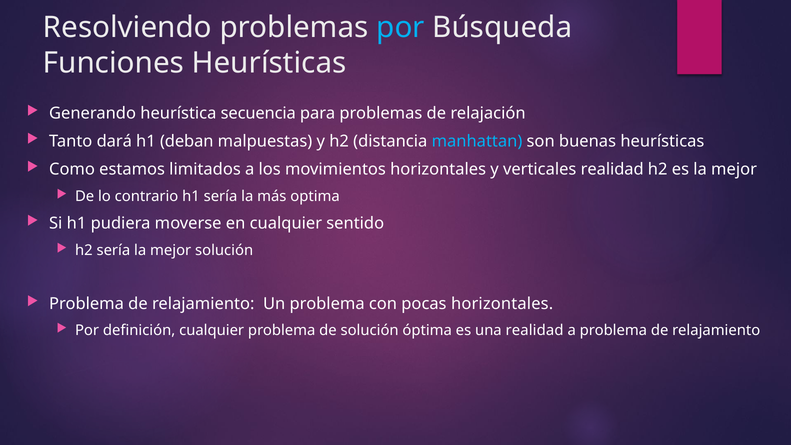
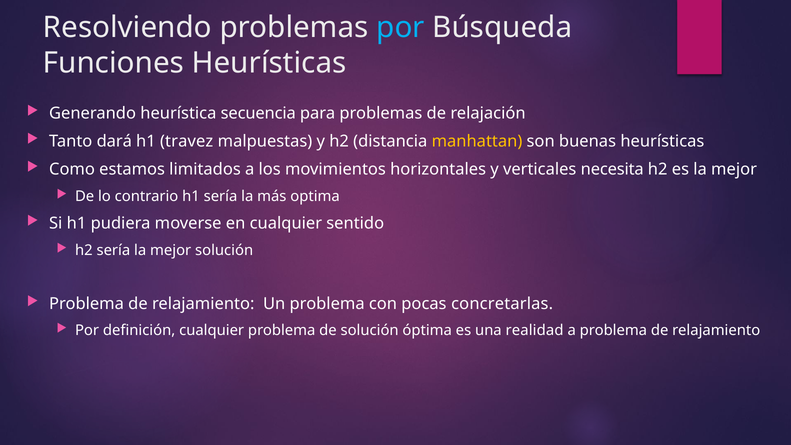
deban: deban -> travez
manhattan colour: light blue -> yellow
verticales realidad: realidad -> necesita
pocas horizontales: horizontales -> concretarlas
